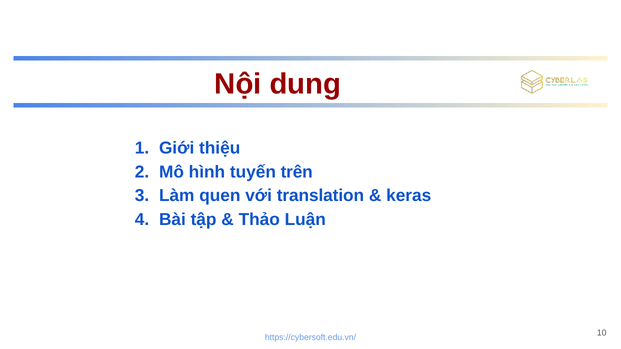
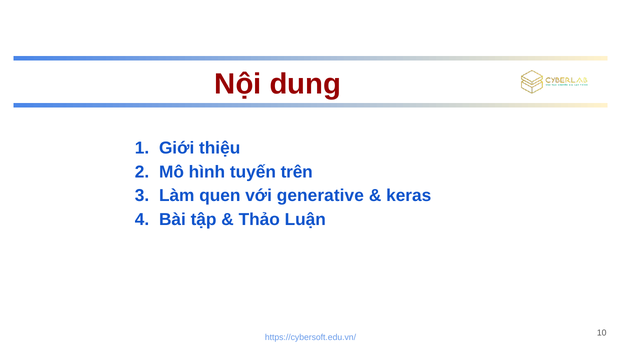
translation: translation -> generative
